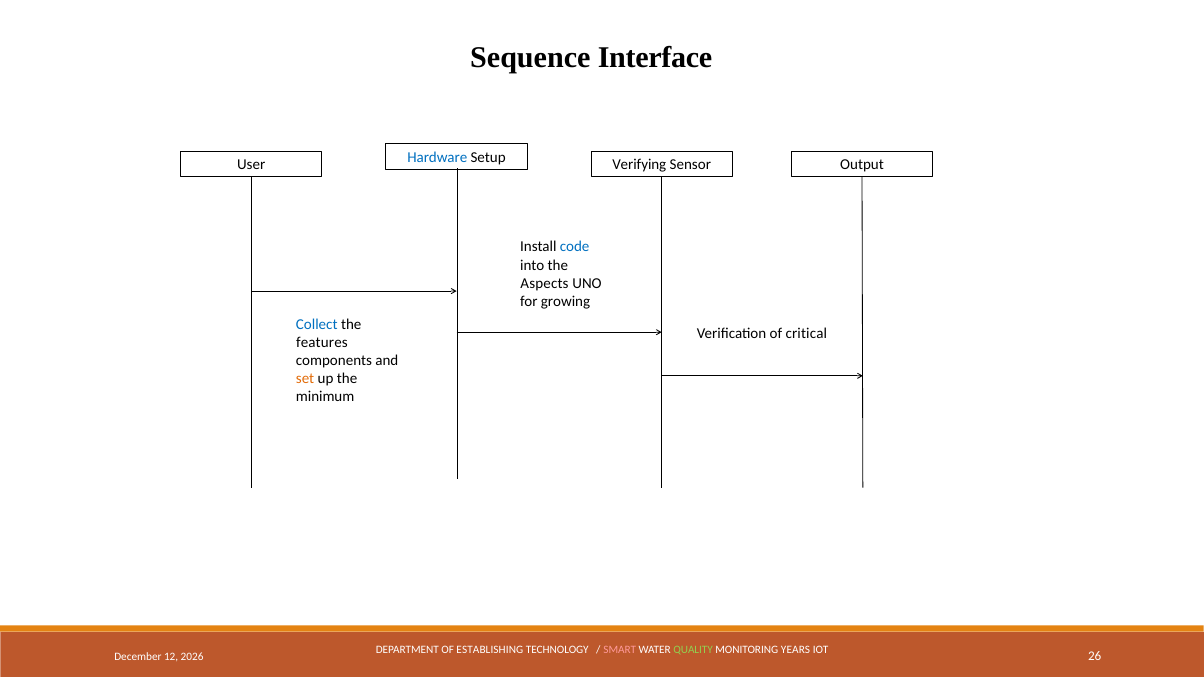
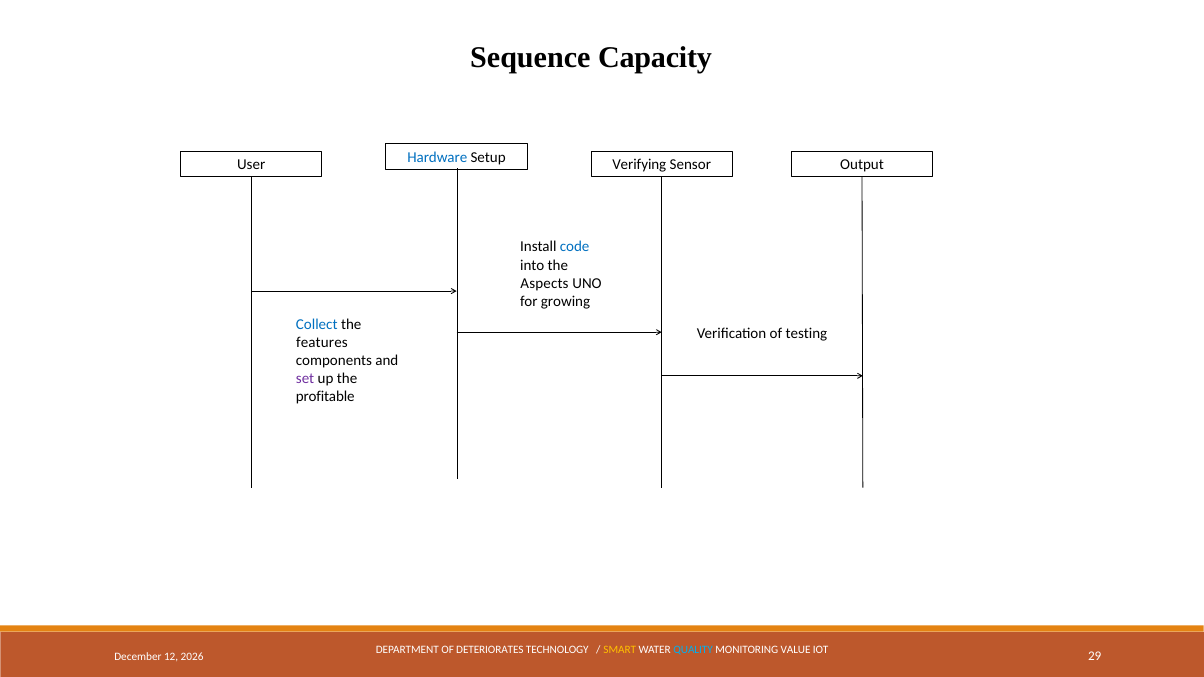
Interface: Interface -> Capacity
critical: critical -> testing
set colour: orange -> purple
minimum: minimum -> profitable
ESTABLISHING: ESTABLISHING -> DETERIORATES
SMART colour: pink -> yellow
QUALITY colour: light green -> light blue
YEARS: YEARS -> VALUE
26: 26 -> 29
